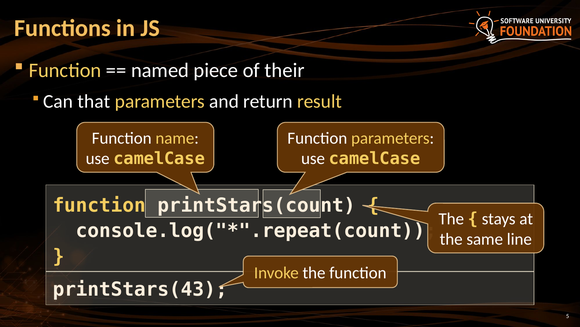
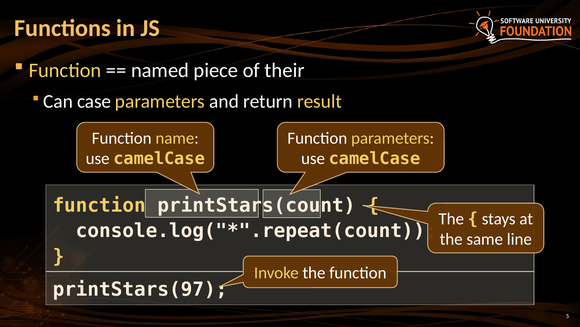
that: that -> case
printStars(43: printStars(43 -> printStars(97
